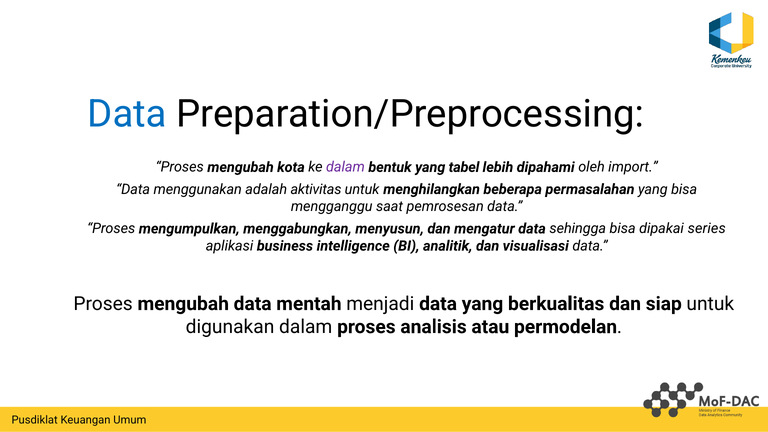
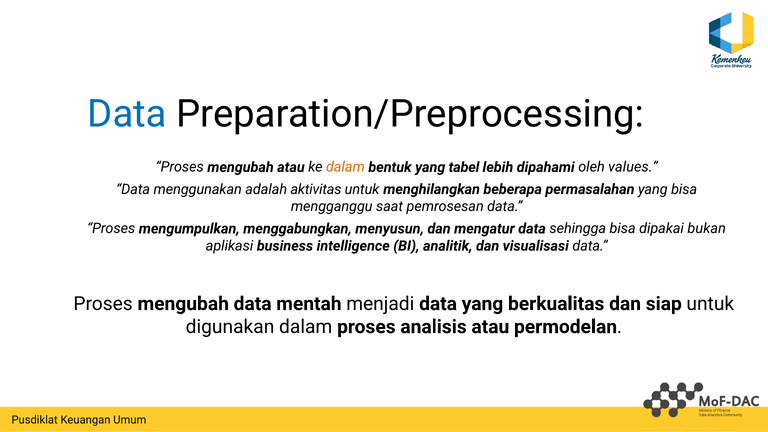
mengubah kota: kota -> atau
dalam at (345, 167) colour: purple -> orange
import: import -> values
series: series -> bukan
